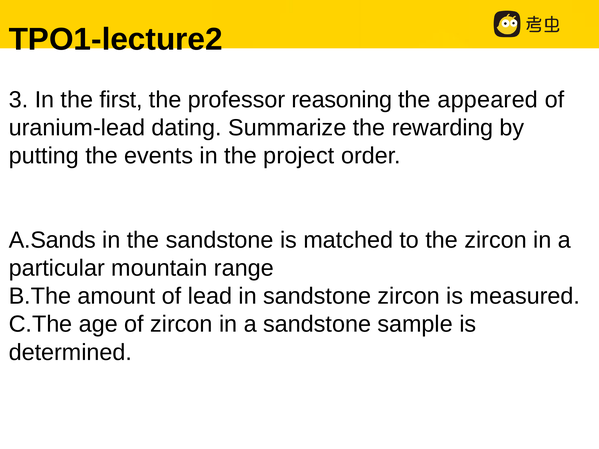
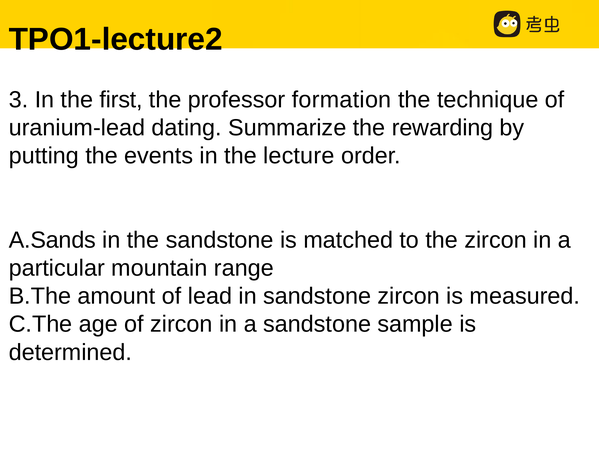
reasoning: reasoning -> formation
appeared: appeared -> technique
project: project -> lecture
